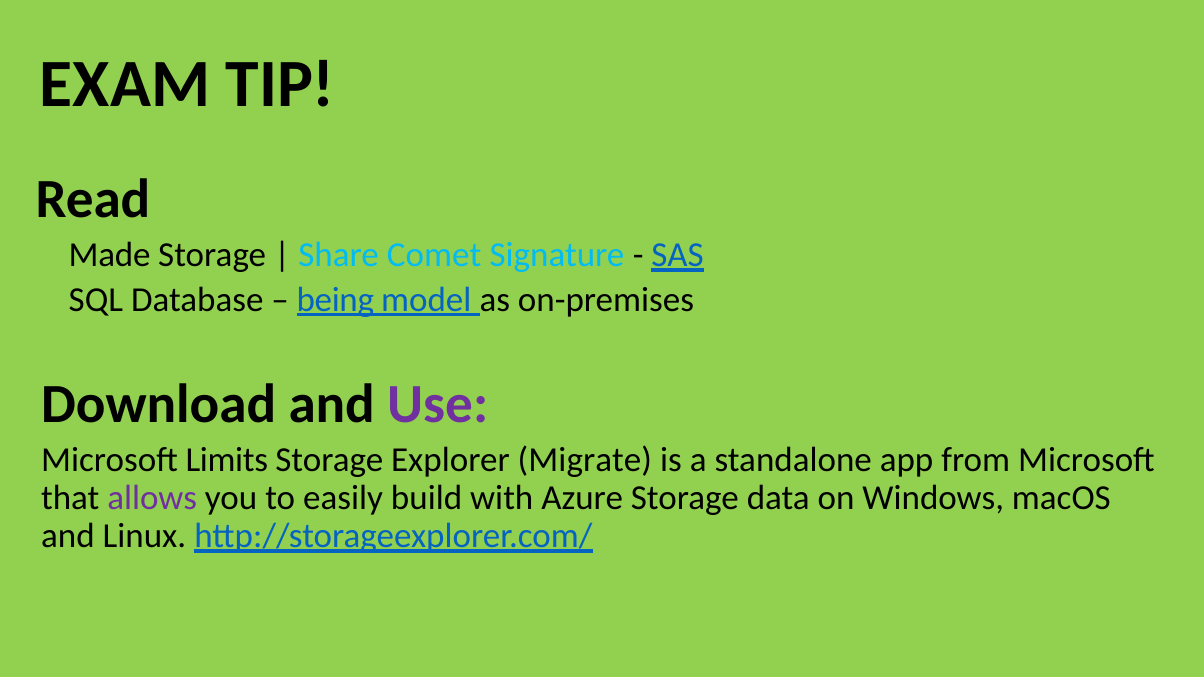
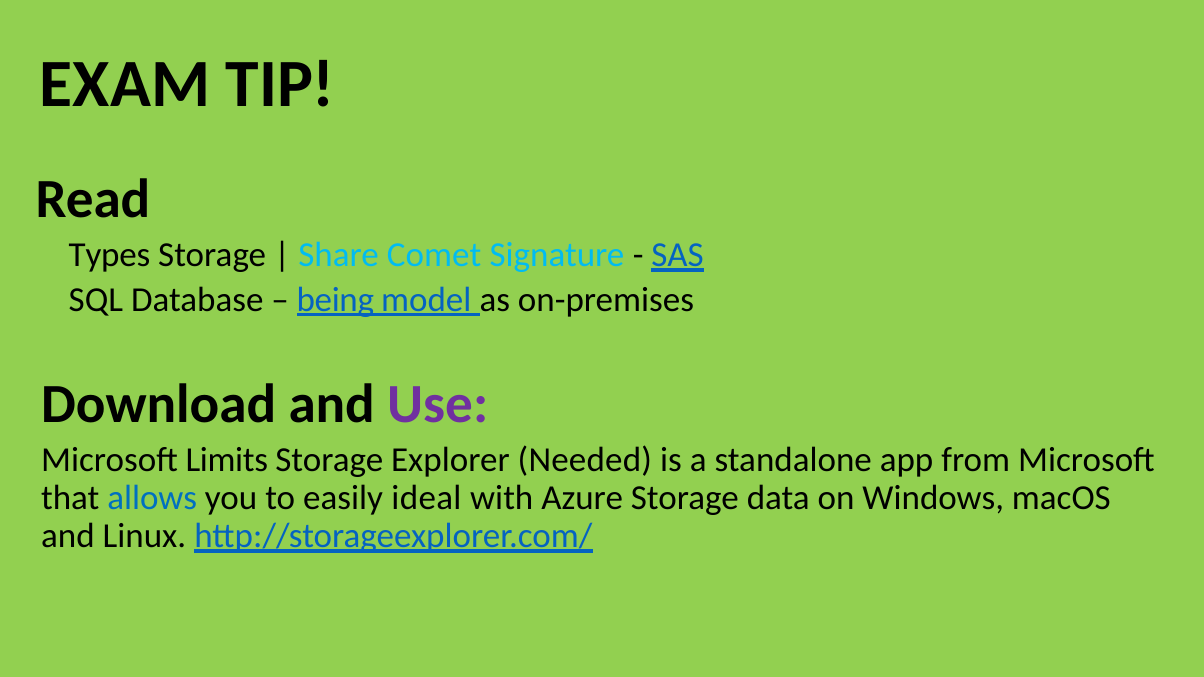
Made: Made -> Types
Migrate: Migrate -> Needed
allows colour: purple -> blue
build: build -> ideal
